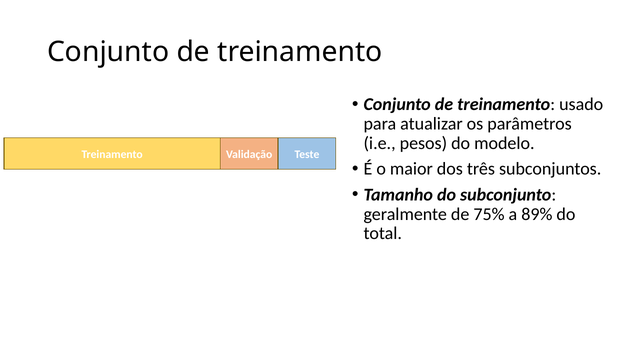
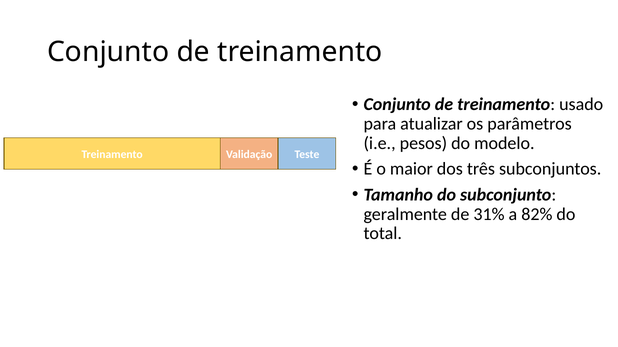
75%: 75% -> 31%
89%: 89% -> 82%
